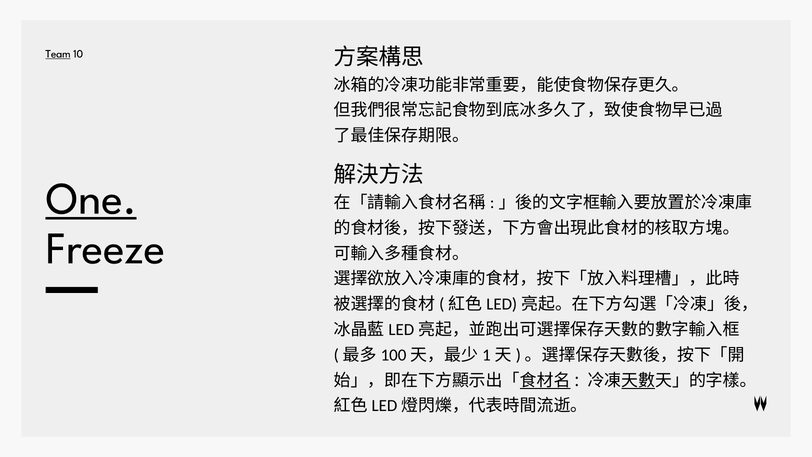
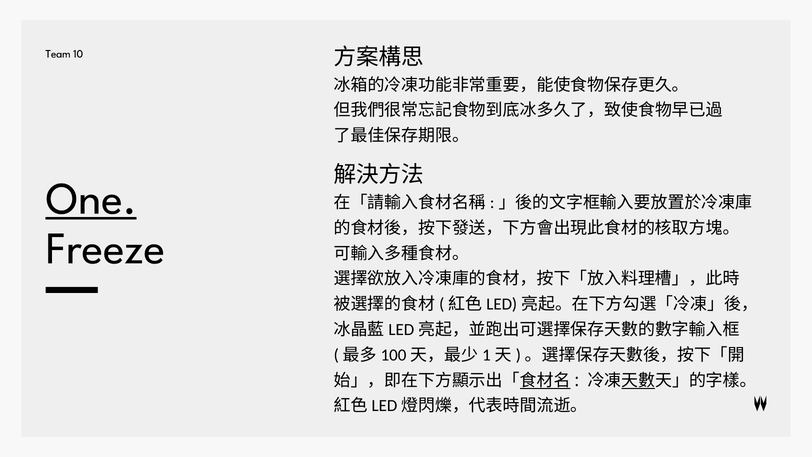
Team underline: present -> none
